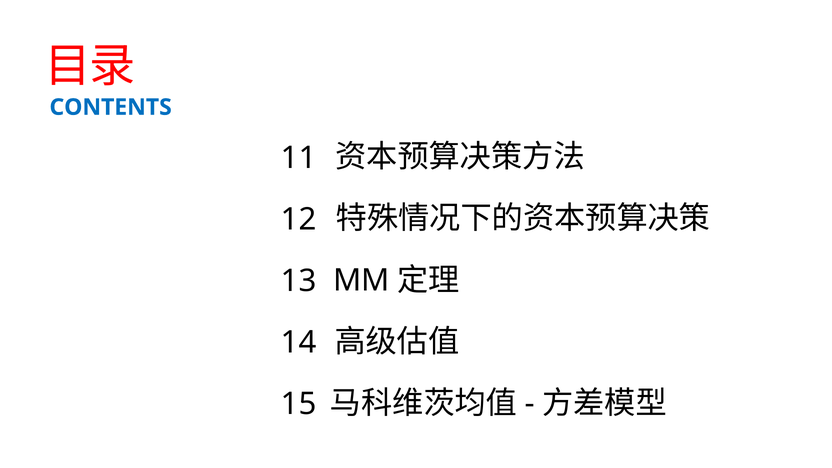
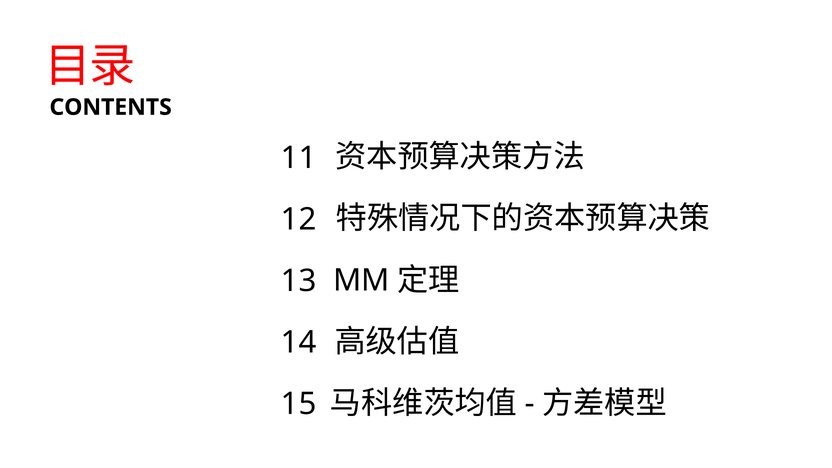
CONTENTS colour: blue -> black
